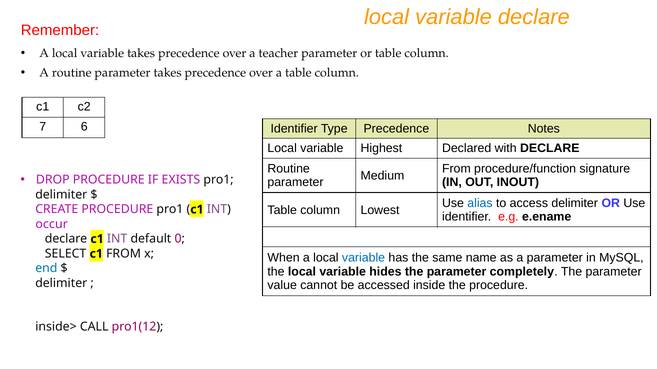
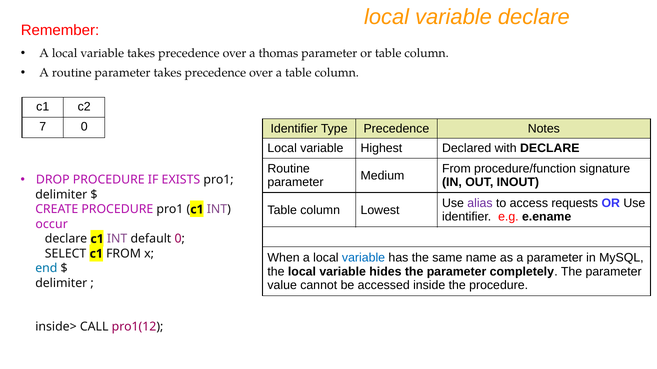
teacher: teacher -> thomas
7 6: 6 -> 0
alias colour: blue -> purple
access delimiter: delimiter -> requests
